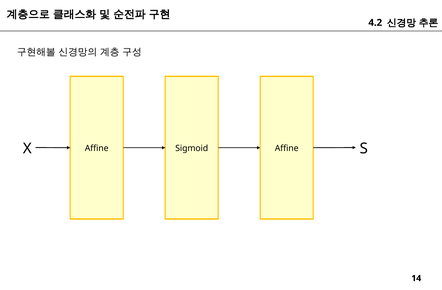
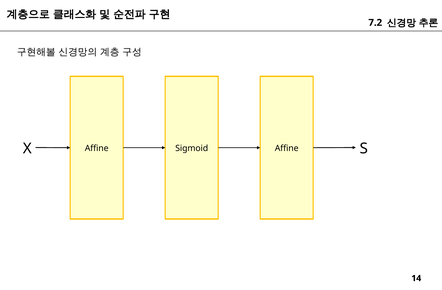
4.2: 4.2 -> 7.2
